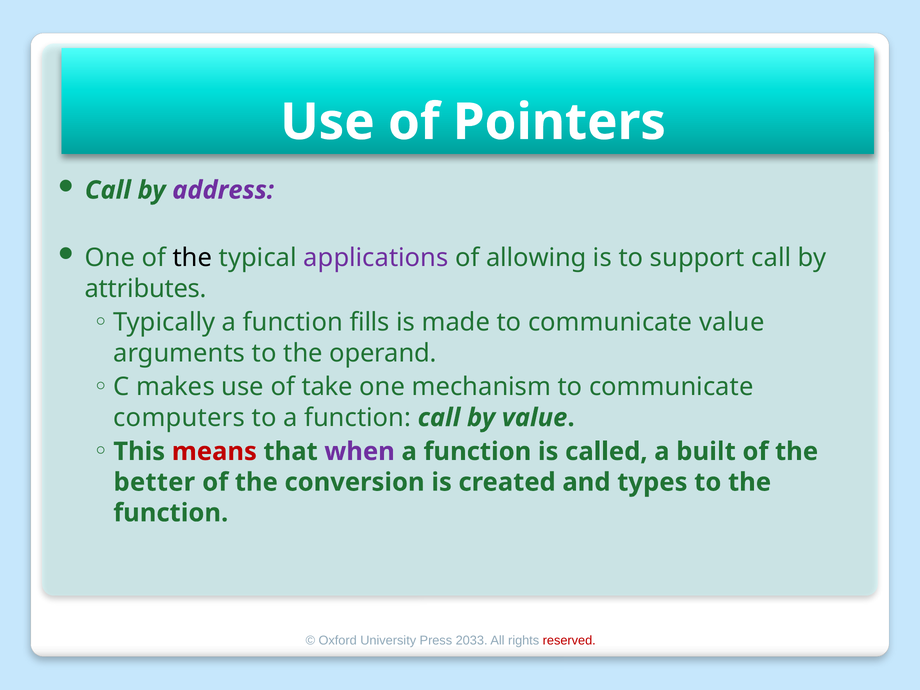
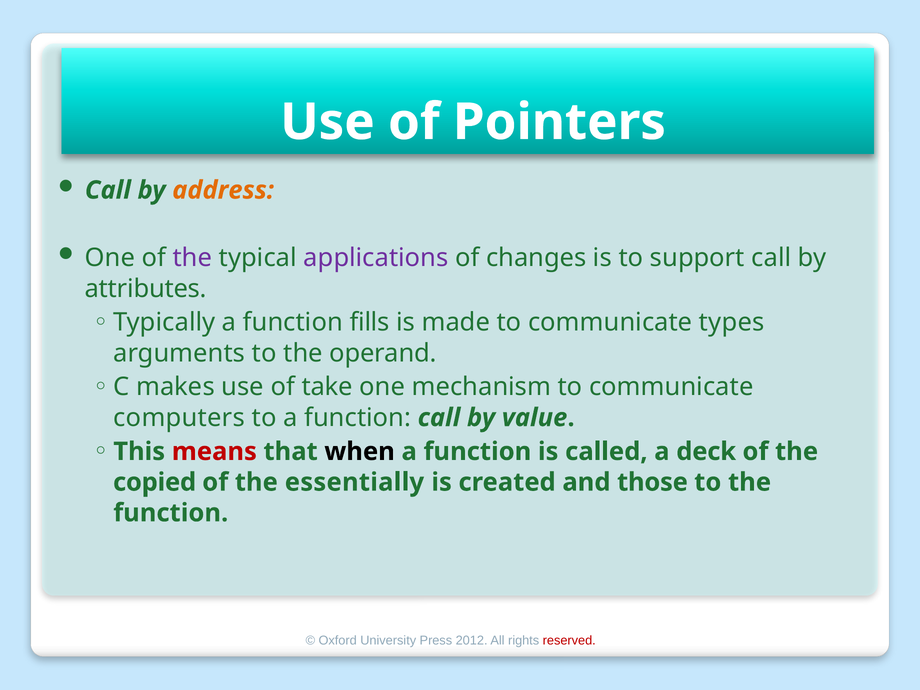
address colour: purple -> orange
the at (192, 258) colour: black -> purple
allowing: allowing -> changes
communicate value: value -> types
when colour: purple -> black
built: built -> deck
better: better -> copied
conversion: conversion -> essentially
types: types -> those
2033: 2033 -> 2012
